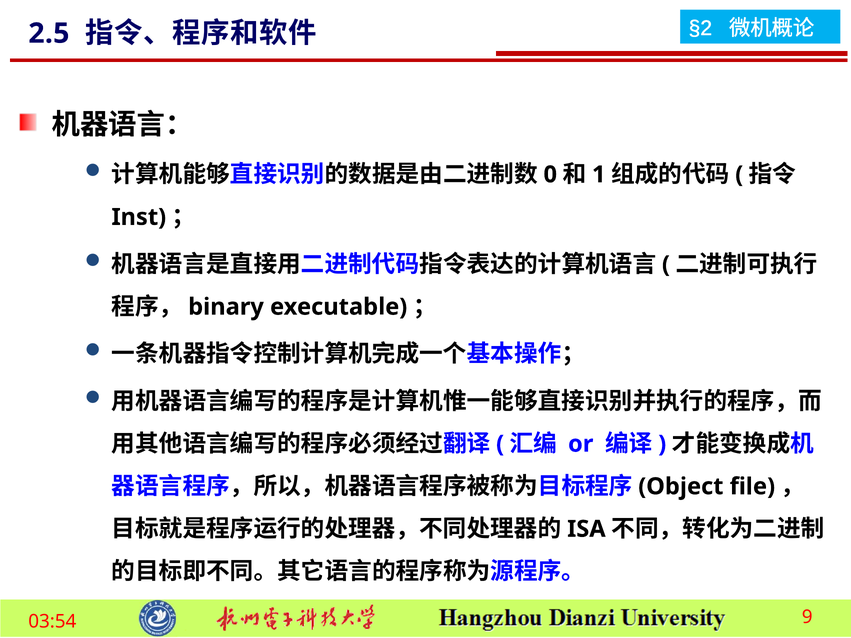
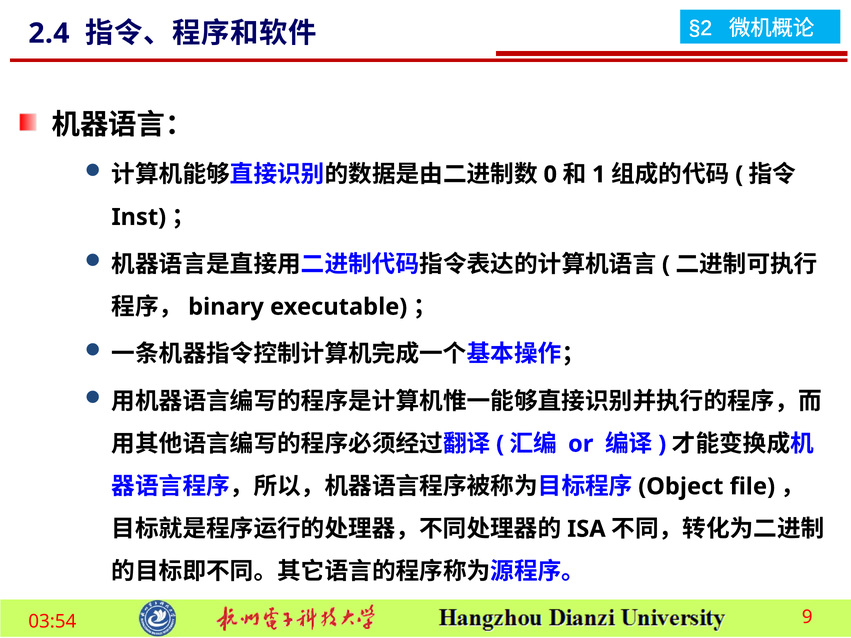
2.5: 2.5 -> 2.4
